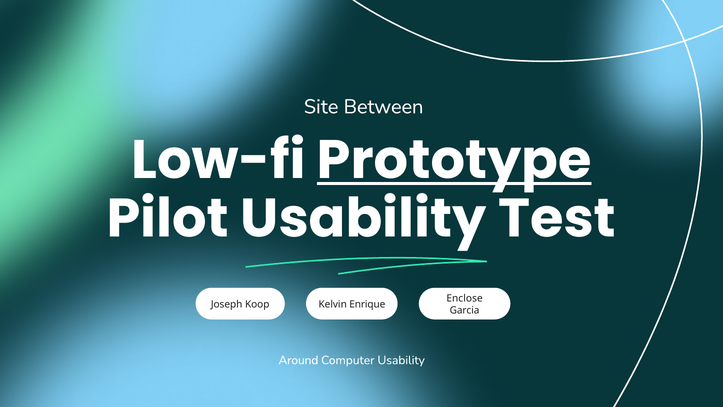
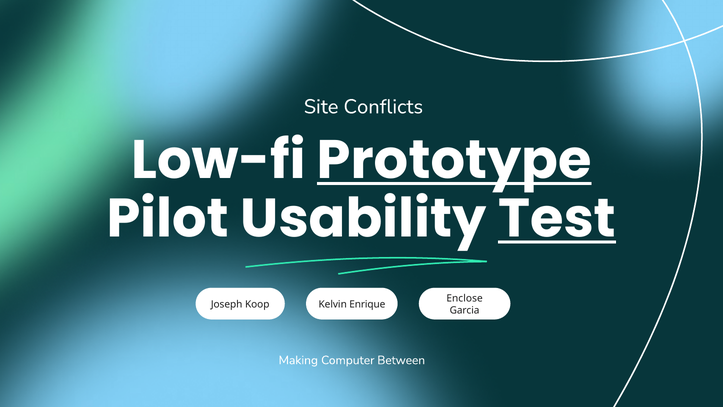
Between: Between -> Conflicts
Test underline: none -> present
Around: Around -> Making
Computer Usability: Usability -> Between
